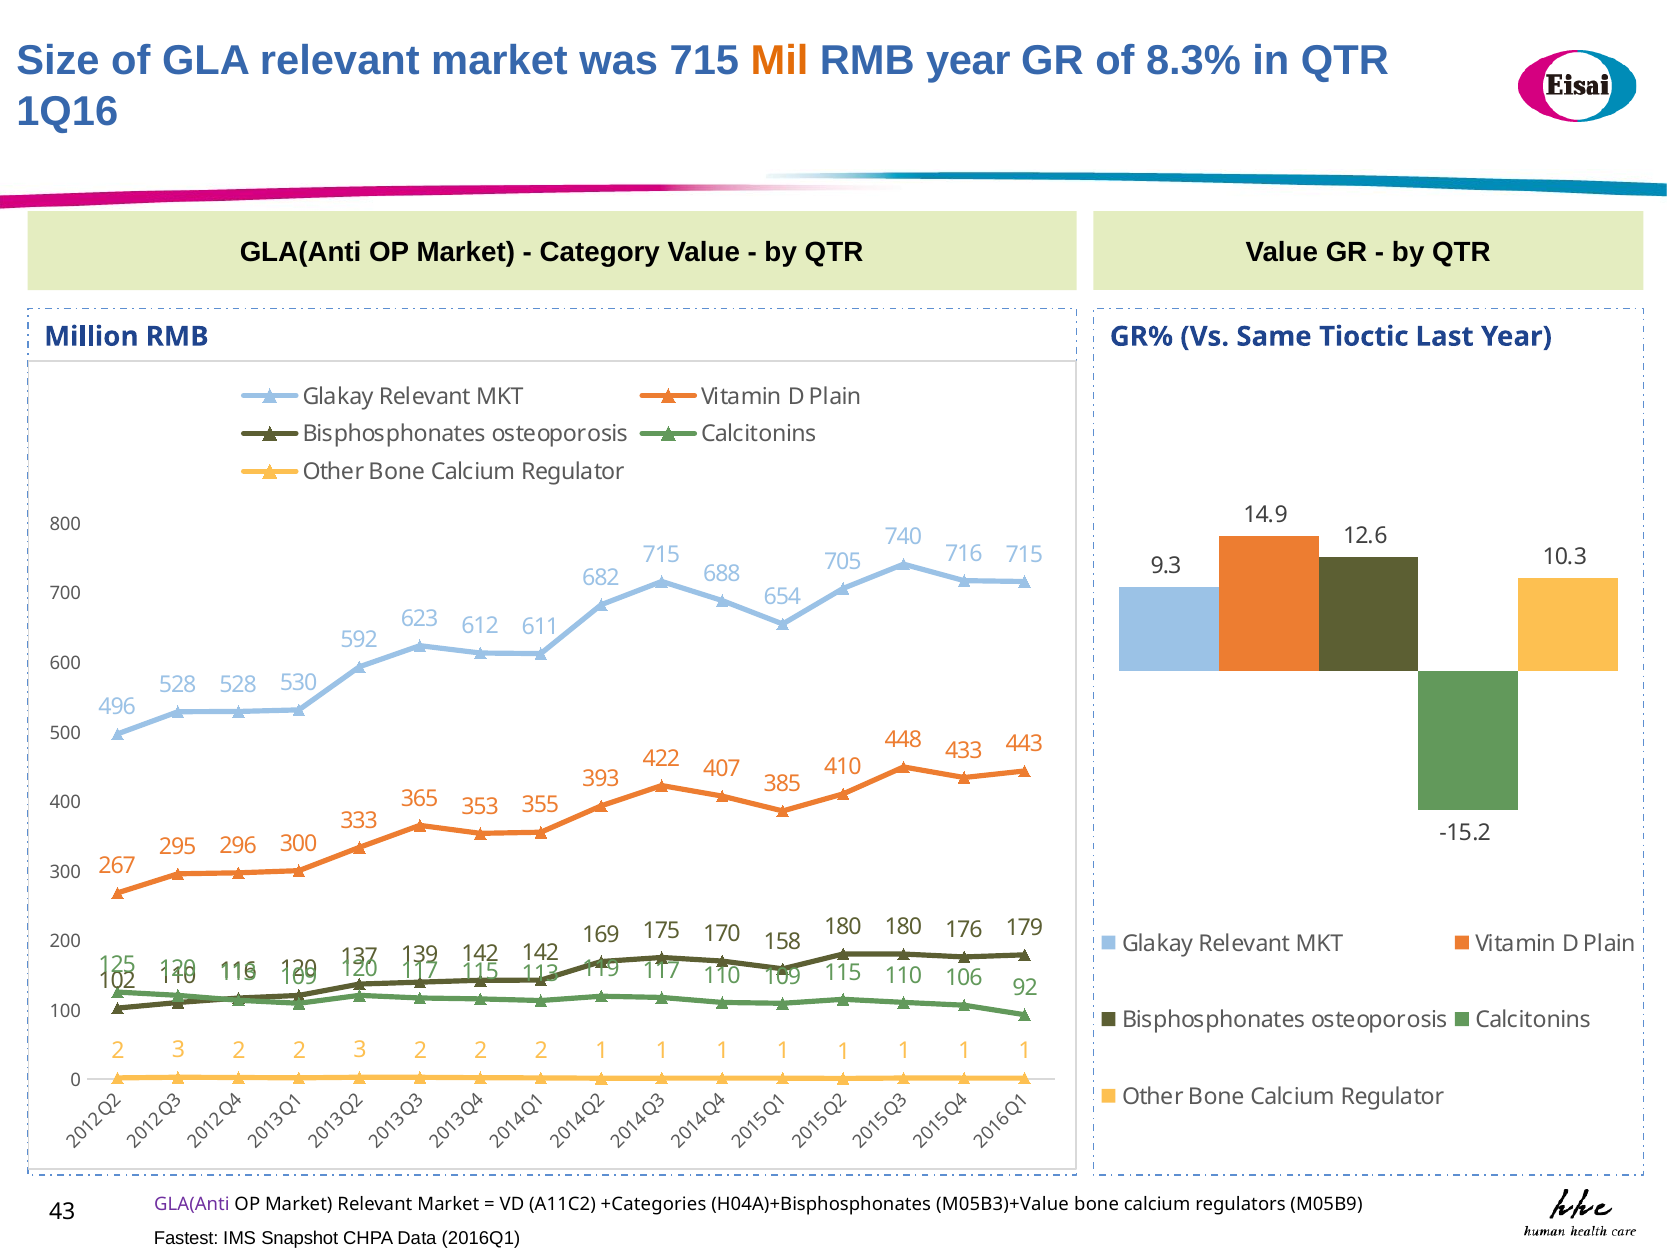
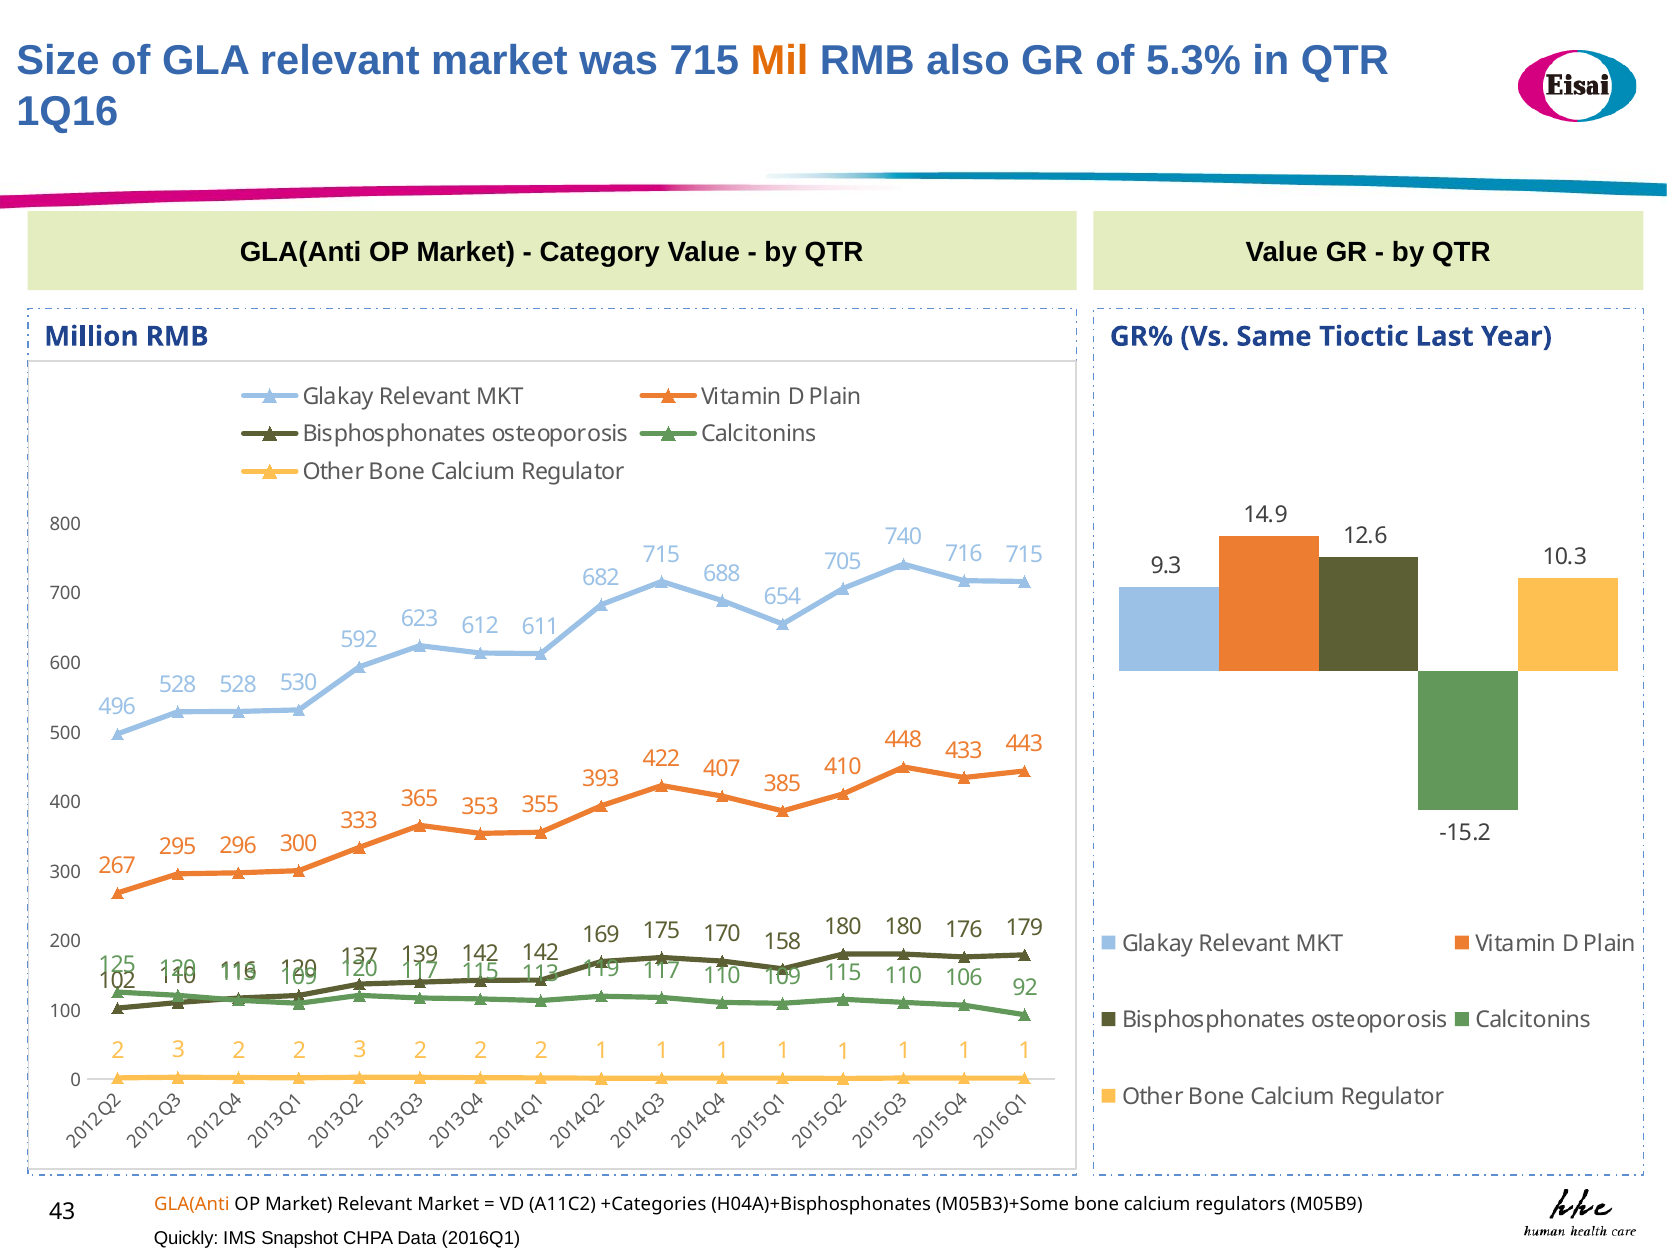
RMB year: year -> also
8.3%: 8.3% -> 5.3%
GLA(Anti at (192, 1203) colour: purple -> orange
M05B3)+Value: M05B3)+Value -> M05B3)+Some
Fastest: Fastest -> Quickly
